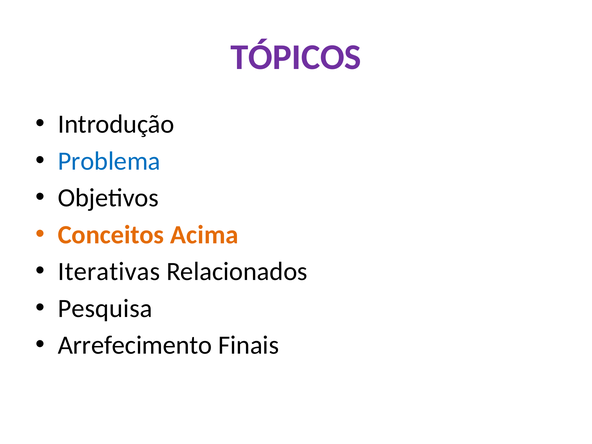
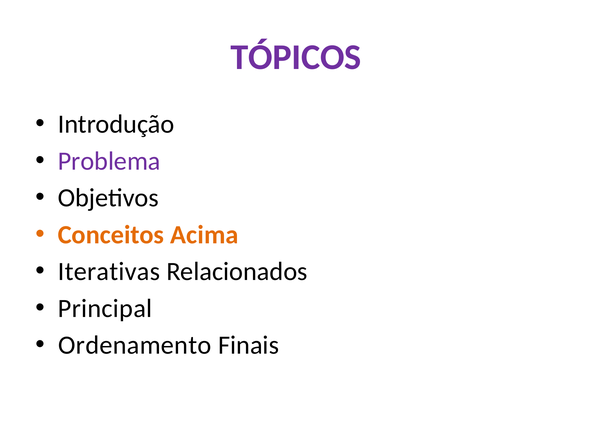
Problema colour: blue -> purple
Pesquisa: Pesquisa -> Principal
Arrefecimento: Arrefecimento -> Ordenamento
